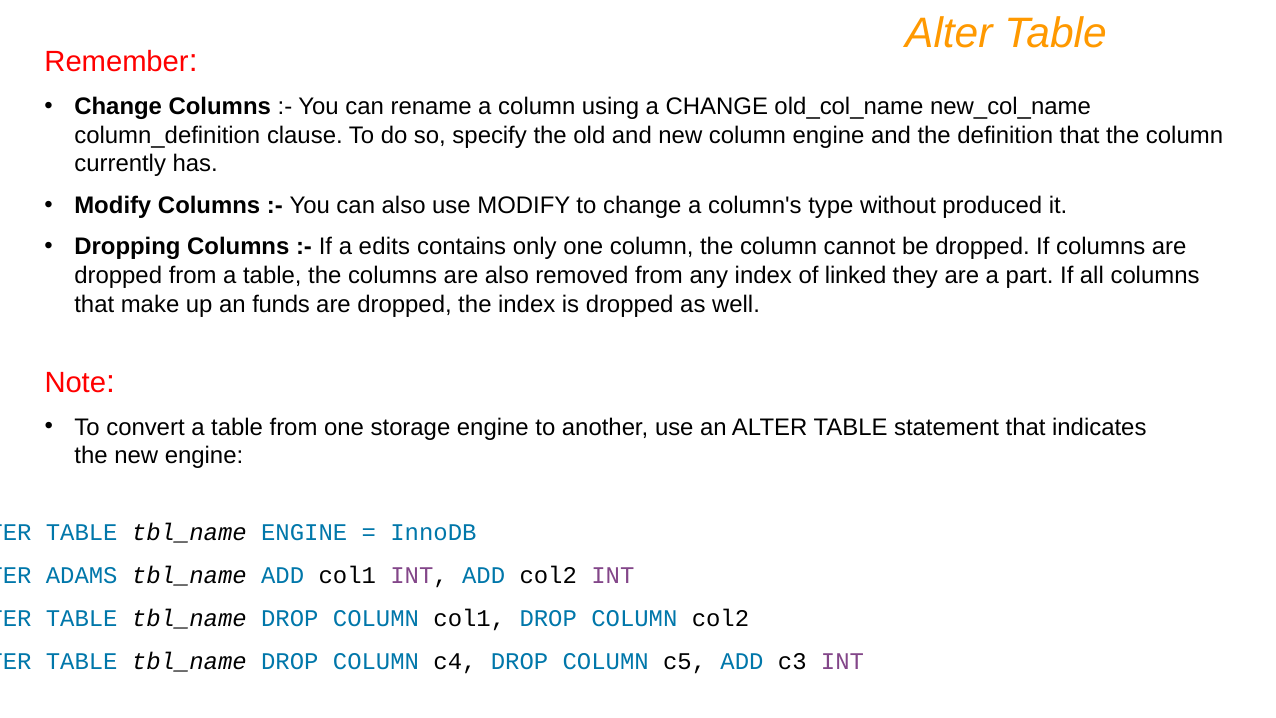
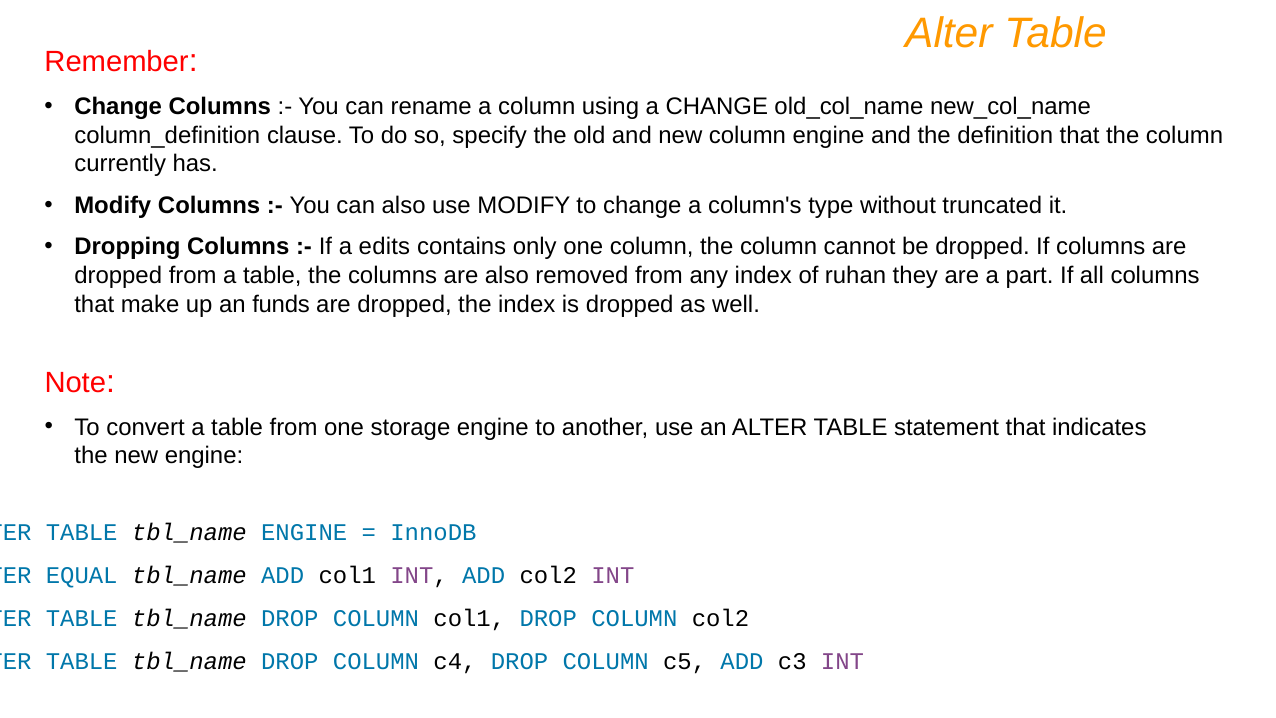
produced: produced -> truncated
linked: linked -> ruhan
ADAMS: ADAMS -> EQUAL
